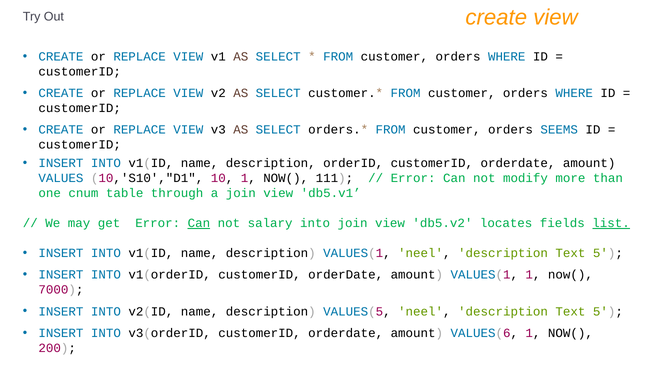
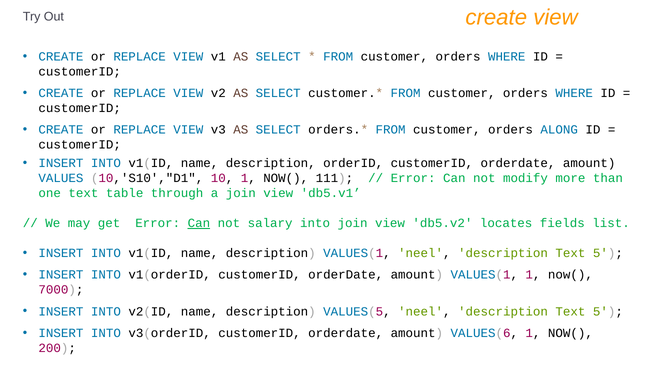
SEEMS: SEEMS -> ALONG
one cnum: cnum -> text
list underline: present -> none
